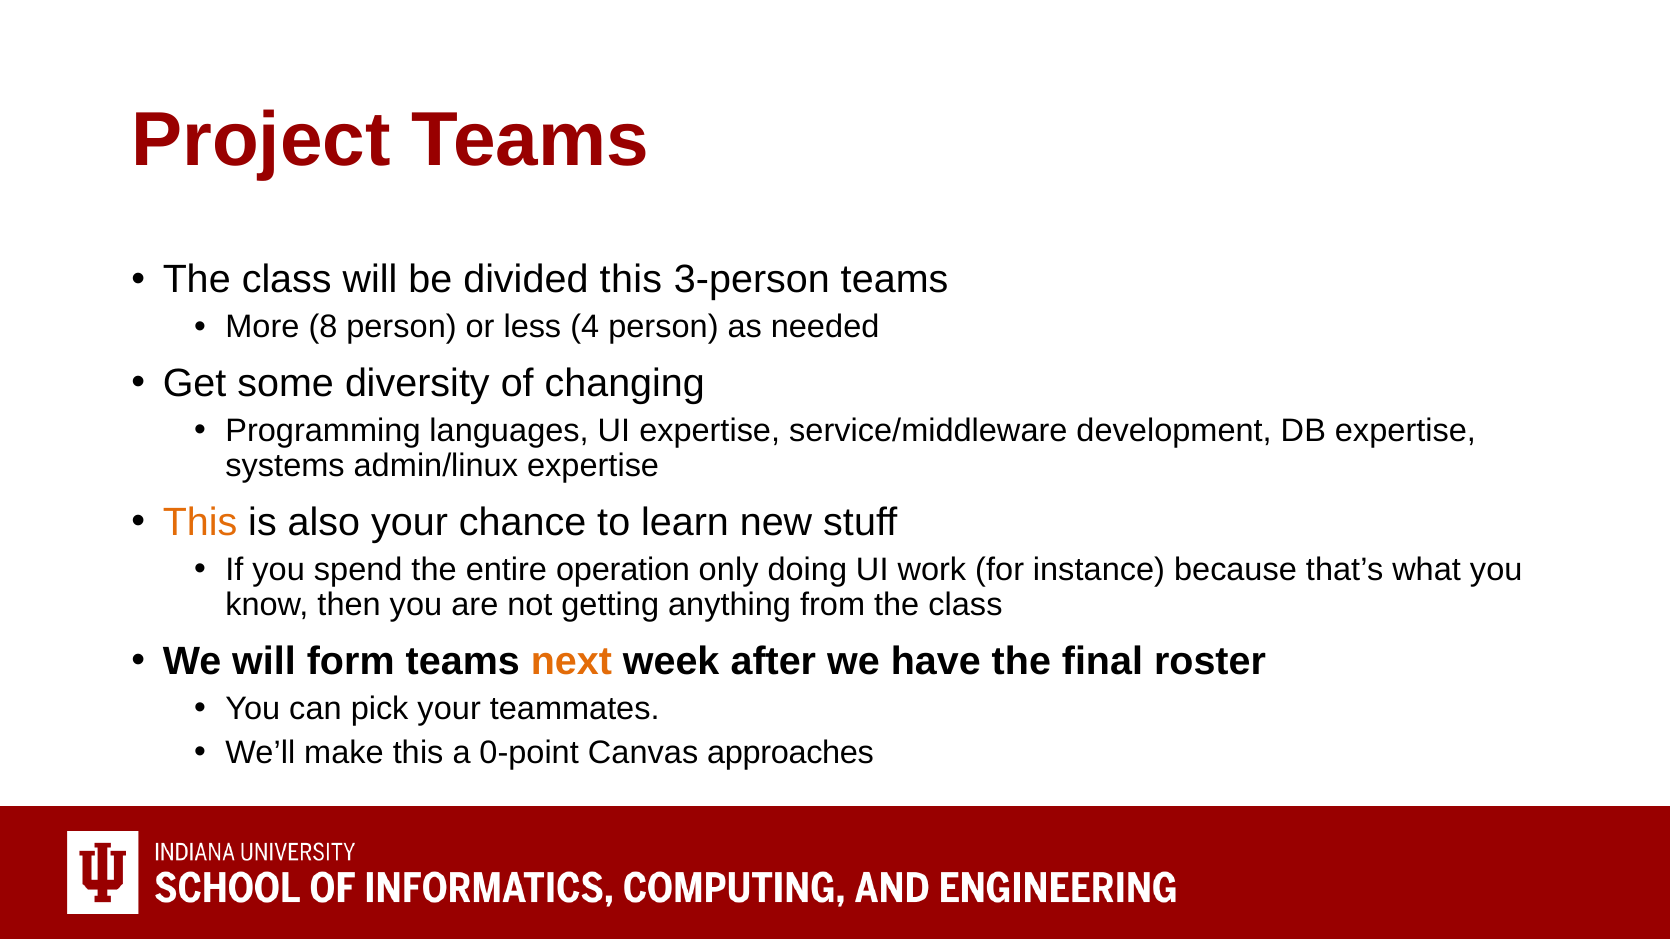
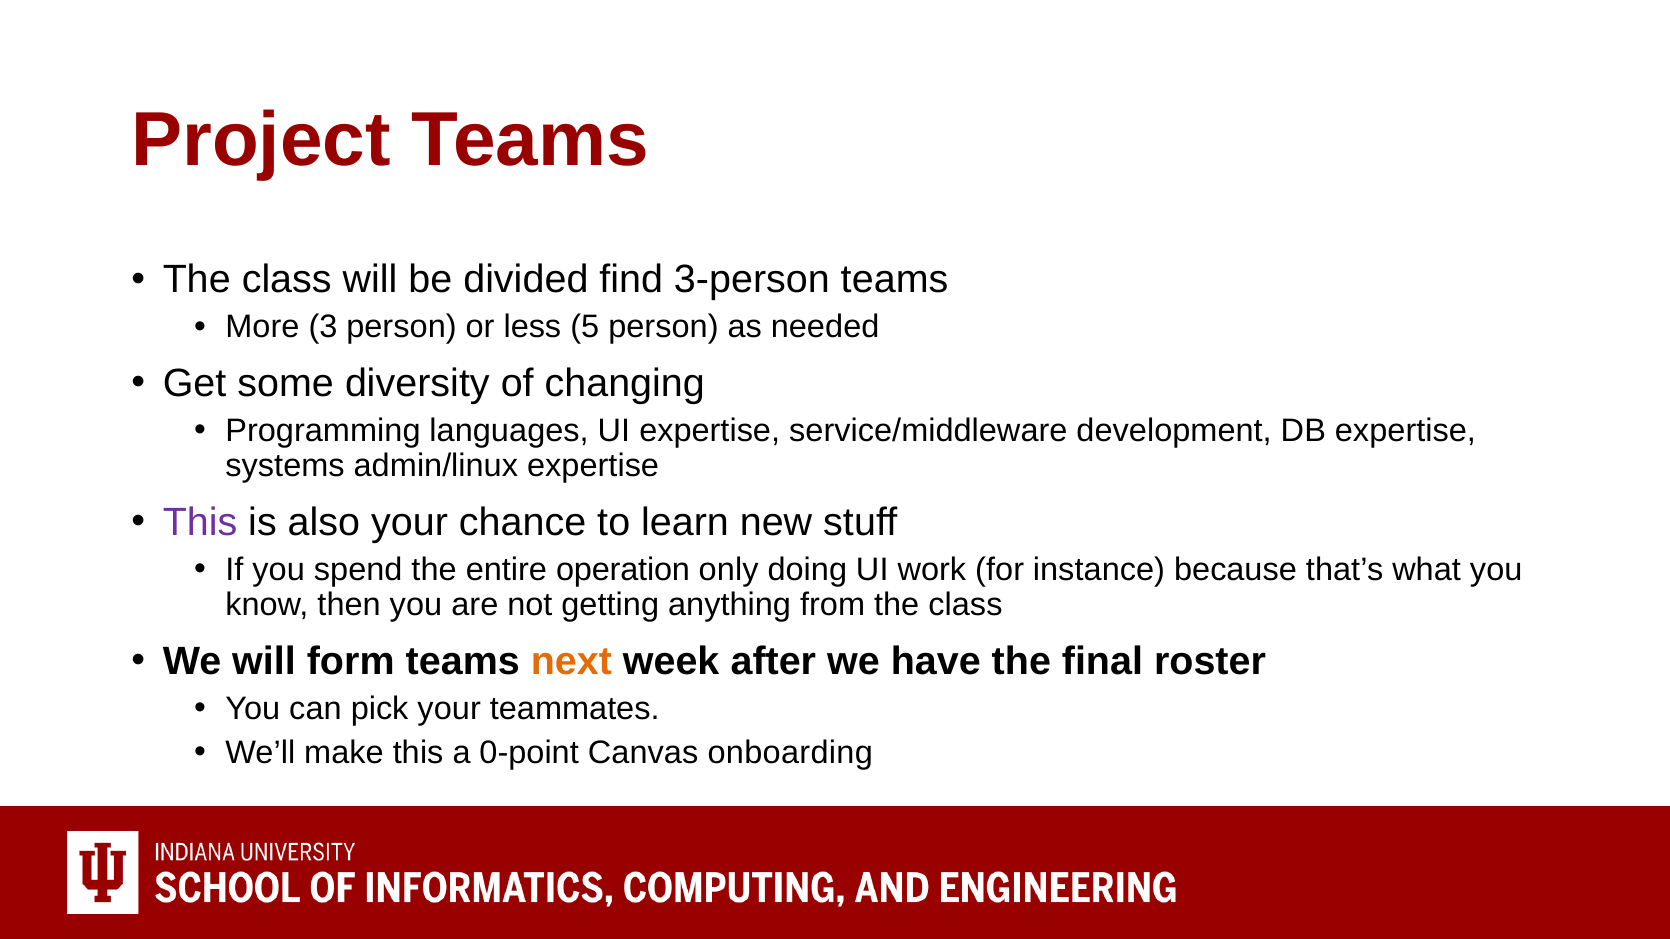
divided this: this -> find
8: 8 -> 3
4: 4 -> 5
This at (200, 522) colour: orange -> purple
approaches: approaches -> onboarding
